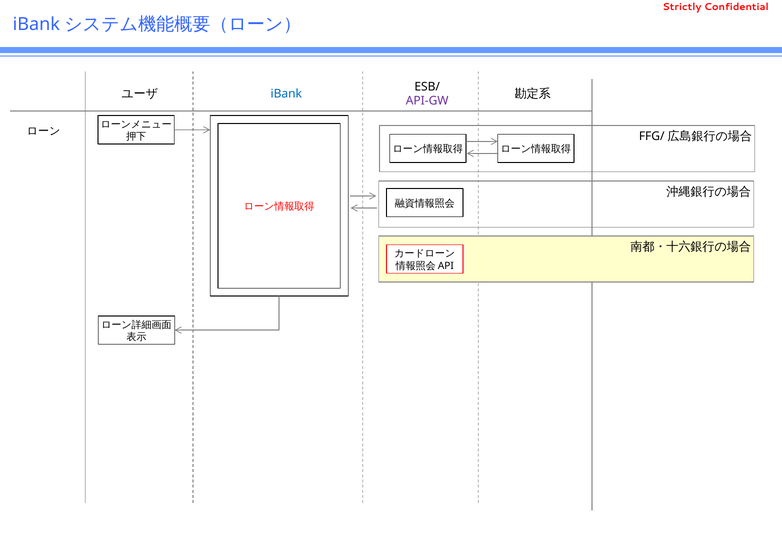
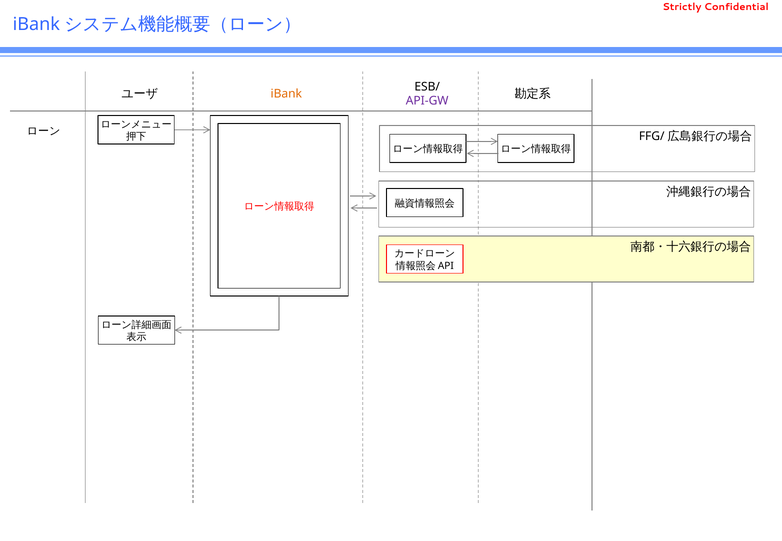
iBank colour: blue -> orange
